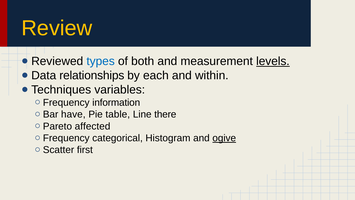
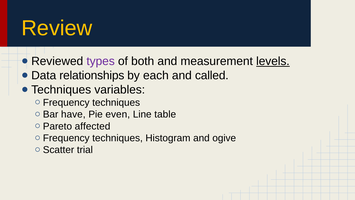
types colour: blue -> purple
within: within -> called
information at (116, 102): information -> techniques
table: table -> even
there: there -> table
categorical at (118, 138): categorical -> techniques
ogive underline: present -> none
first: first -> trial
